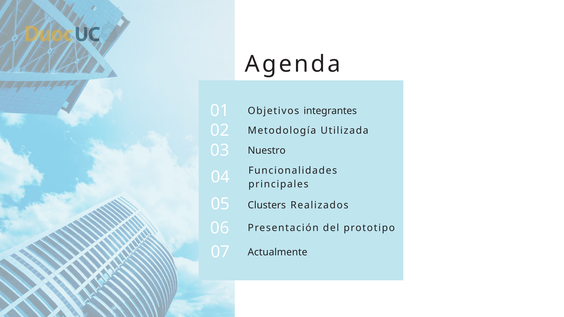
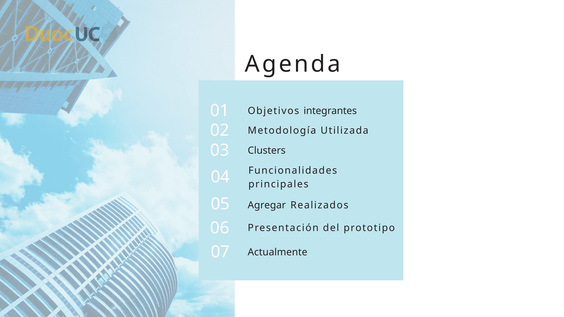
Nuestro: Nuestro -> Clusters
Clusters: Clusters -> Agregar
